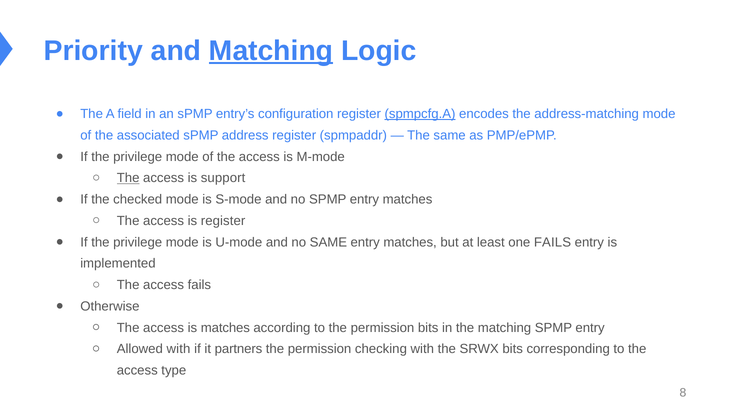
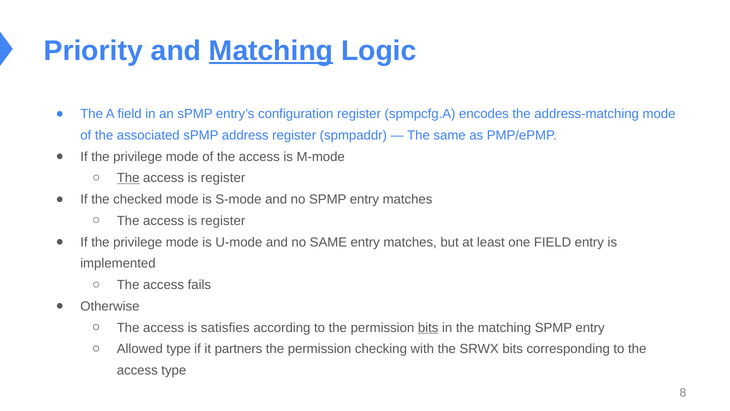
spmpcfg.A underline: present -> none
support at (223, 178): support -> register
one FAILS: FAILS -> FIELD
is matches: matches -> satisfies
bits at (428, 327) underline: none -> present
Allowed with: with -> type
